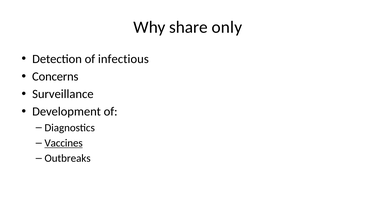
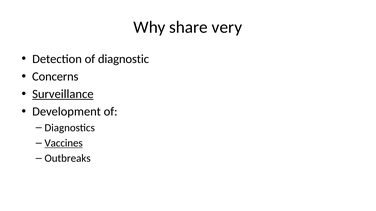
only: only -> very
infectious: infectious -> diagnostic
Surveillance underline: none -> present
